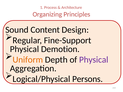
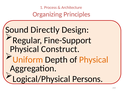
Content: Content -> Directly
Demotion: Demotion -> Construct
Physical at (94, 60) colour: purple -> orange
